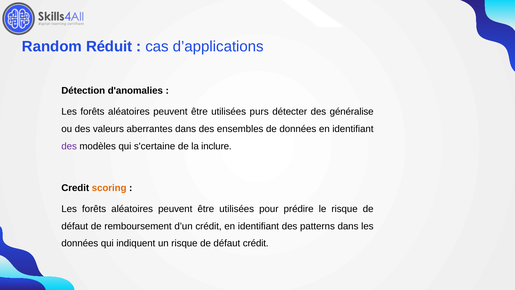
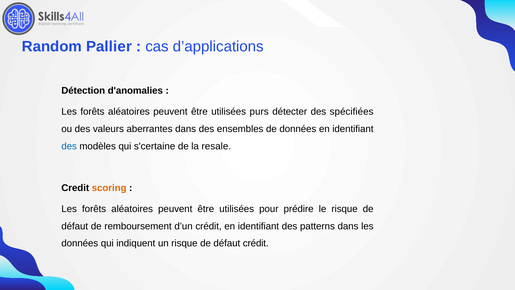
Réduit: Réduit -> Pallier
généralise: généralise -> spécifiées
des at (69, 146) colour: purple -> blue
inclure: inclure -> resale
